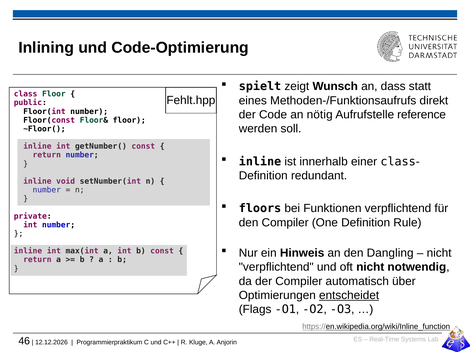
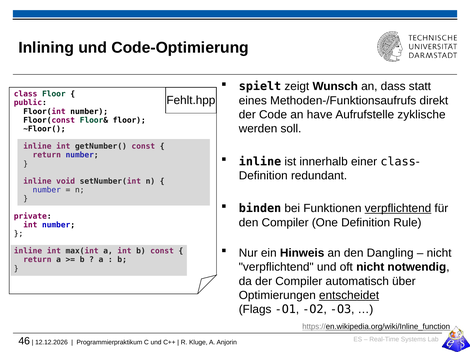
nötig: nötig -> have
reference: reference -> zyklische
floors: floors -> binden
verpflichtend at (398, 209) underline: none -> present
